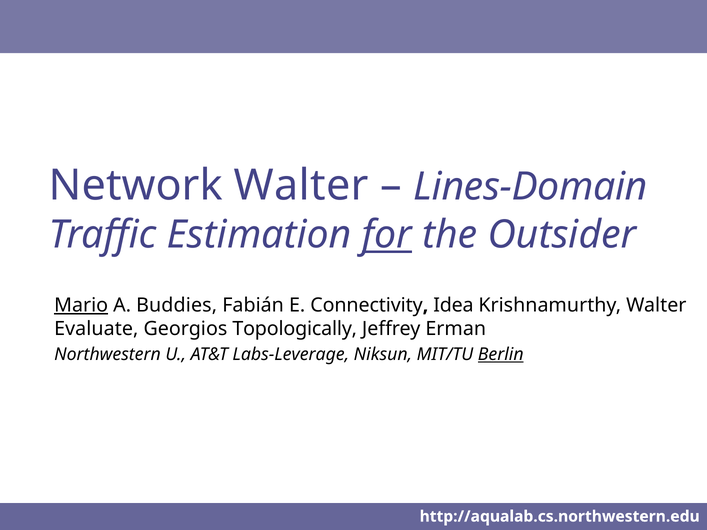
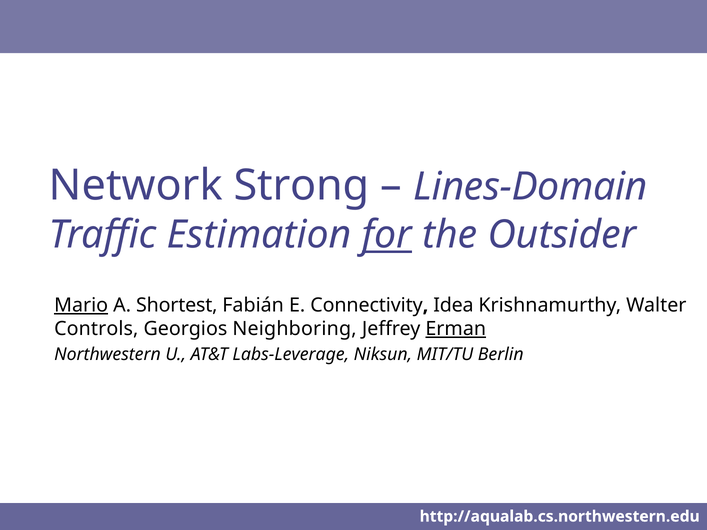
Network Walter: Walter -> Strong
Buddies: Buddies -> Shortest
Evaluate: Evaluate -> Controls
Topologically: Topologically -> Neighboring
Erman underline: none -> present
Berlin underline: present -> none
